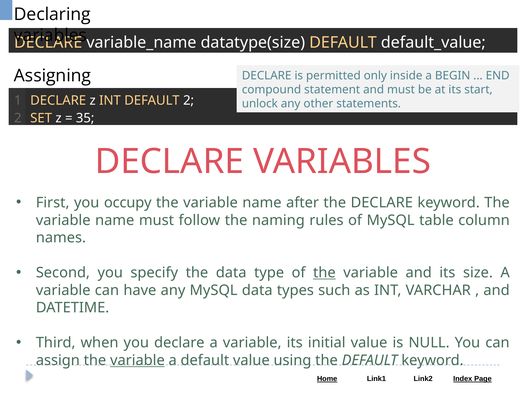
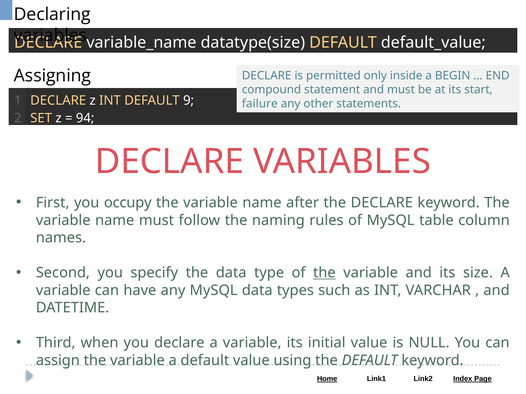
DEFAULT 2: 2 -> 9
unlock: unlock -> failure
35: 35 -> 94
variable at (137, 361) underline: present -> none
